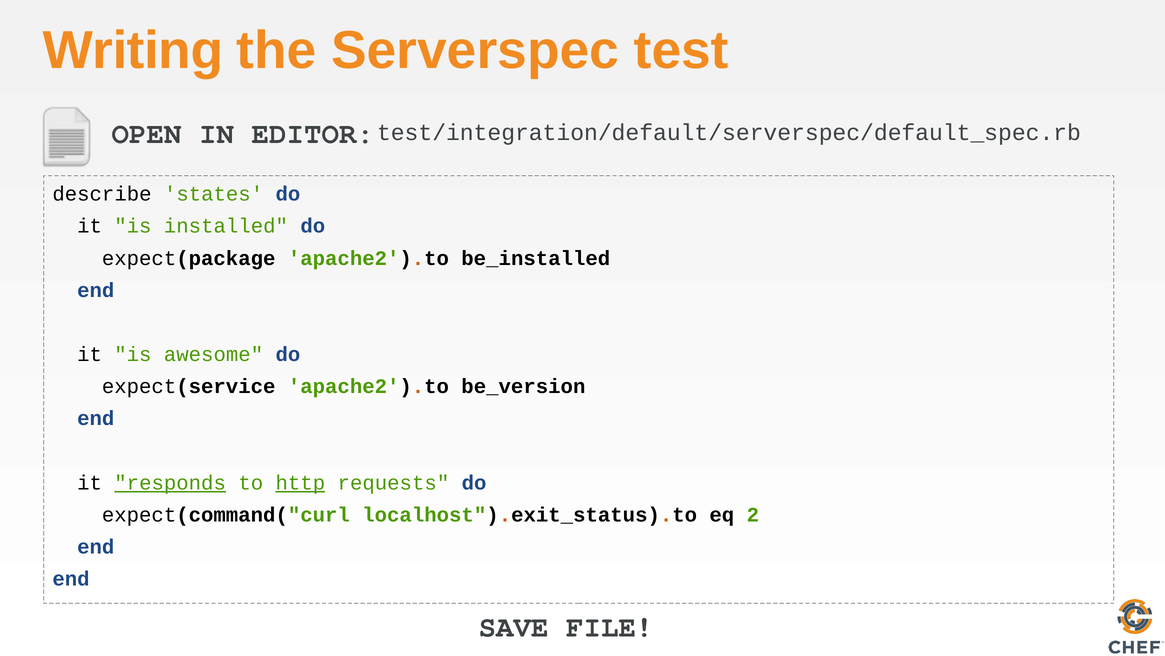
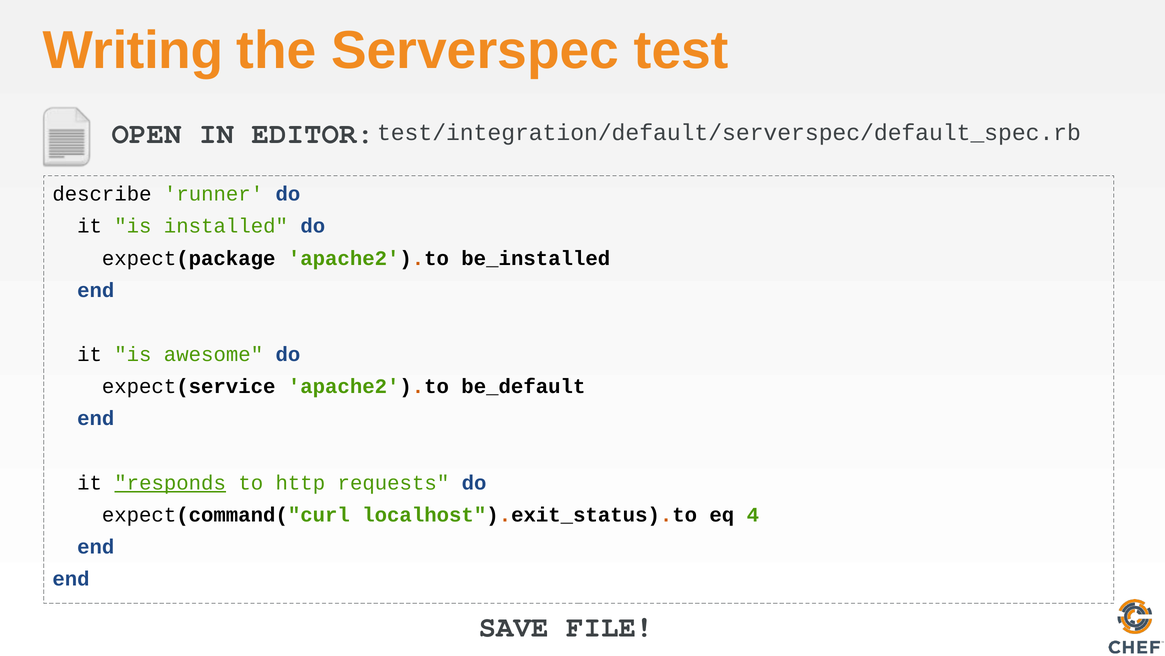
states: states -> runner
be_version: be_version -> be_default
http underline: present -> none
2: 2 -> 4
